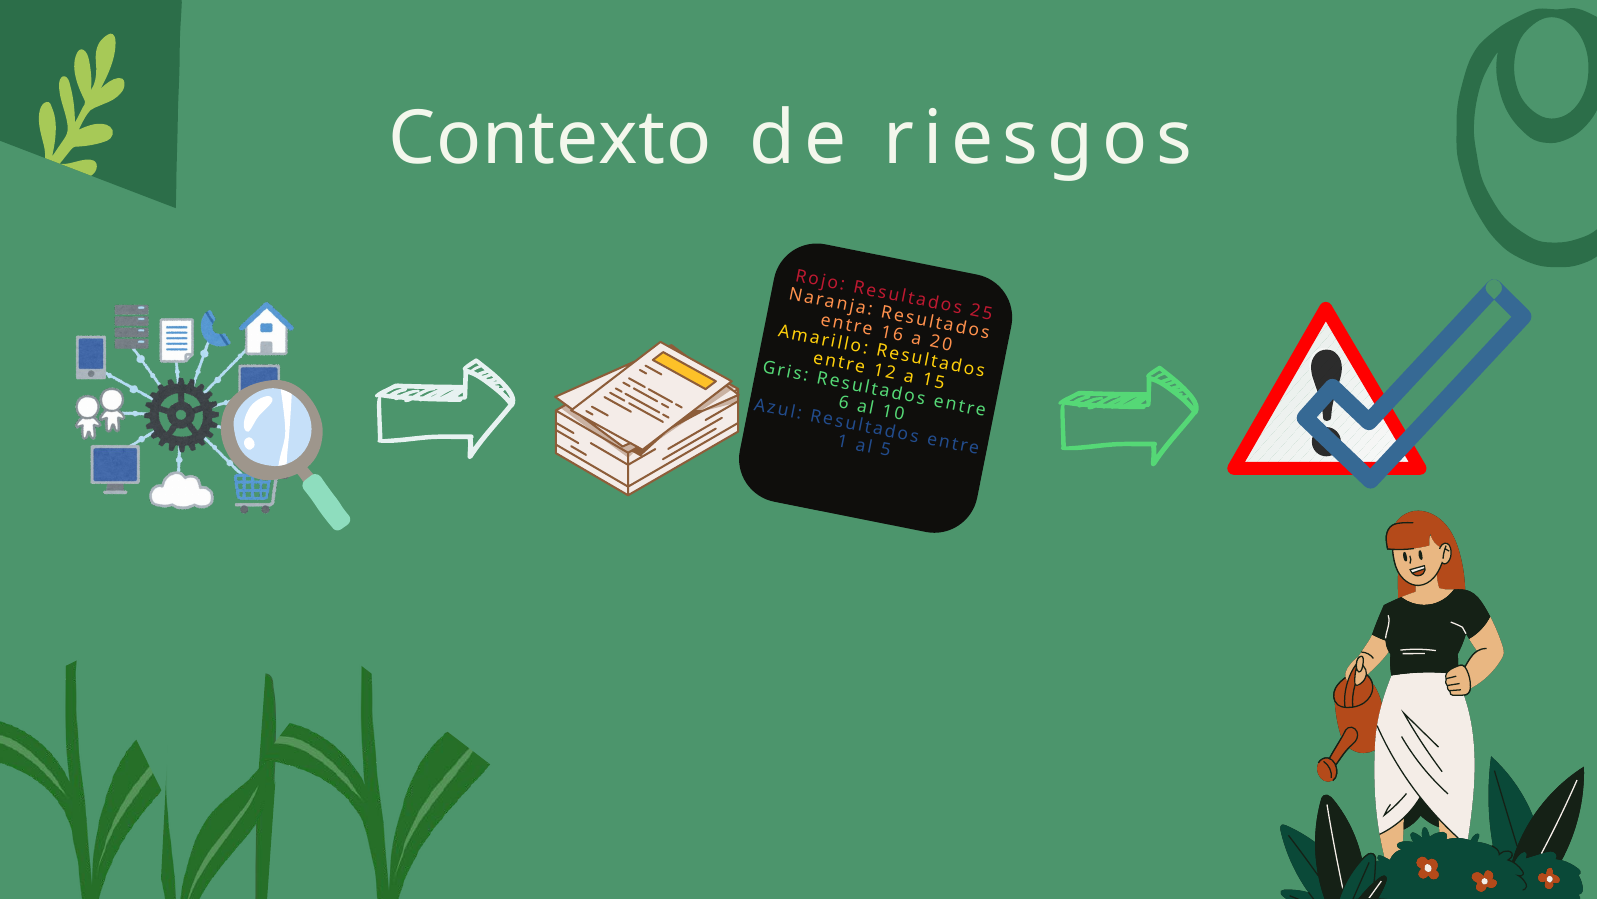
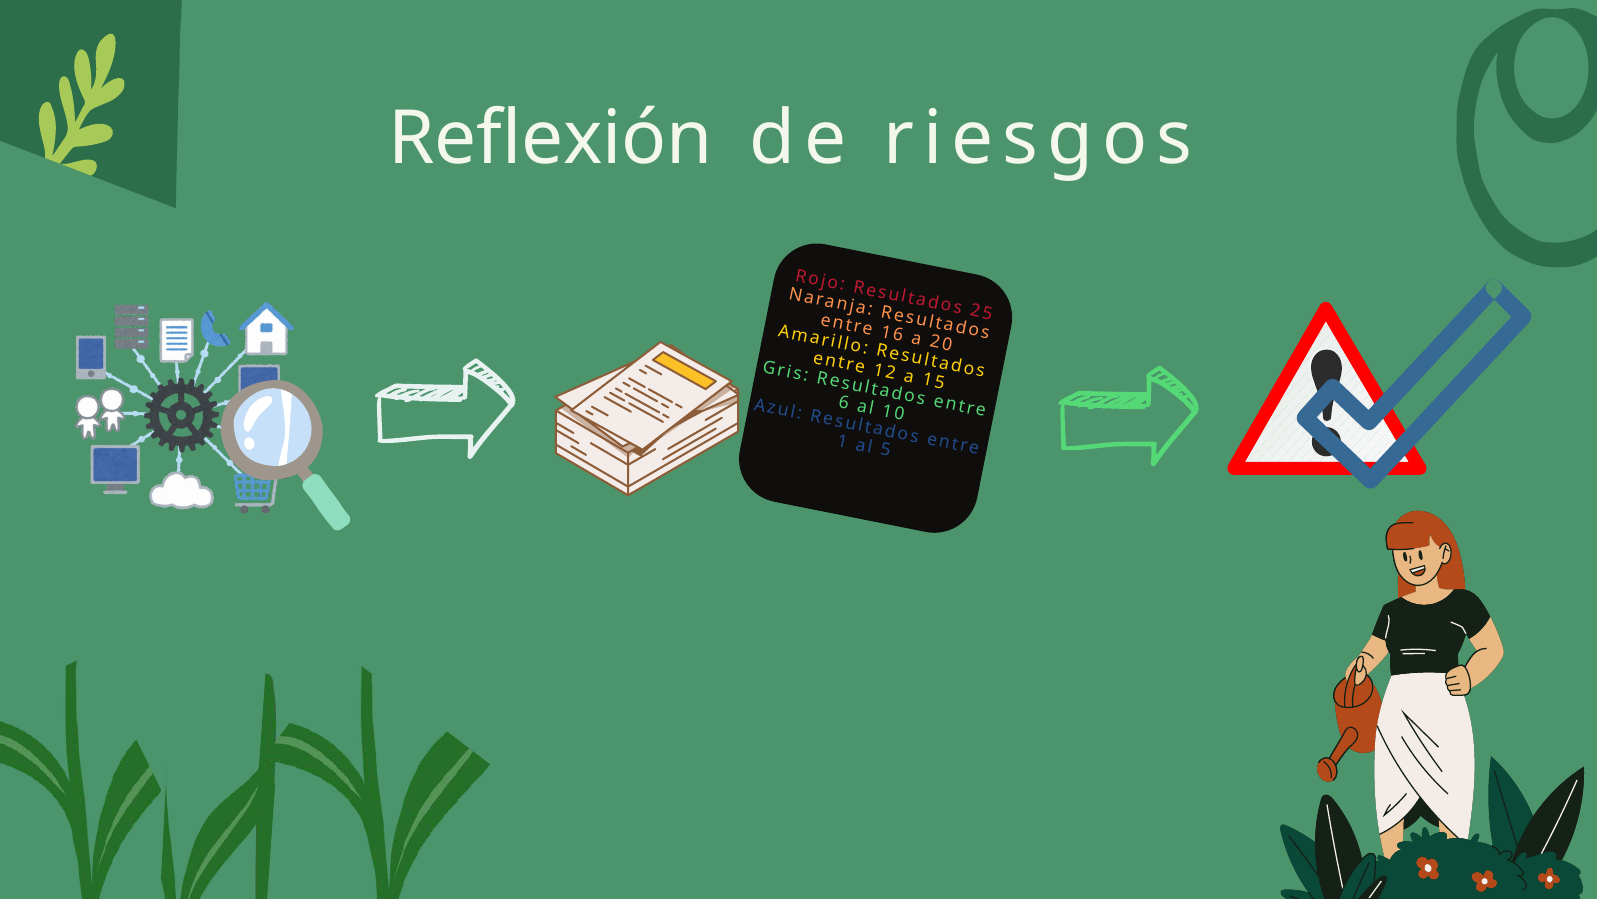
Contexto: Contexto -> Reflexión
